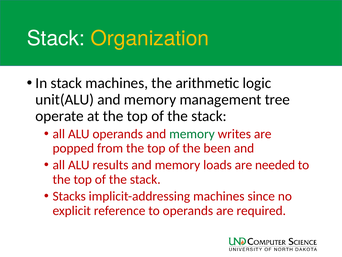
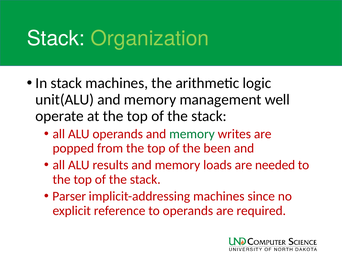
Organization colour: yellow -> light green
tree: tree -> well
Stacks: Stacks -> Parser
